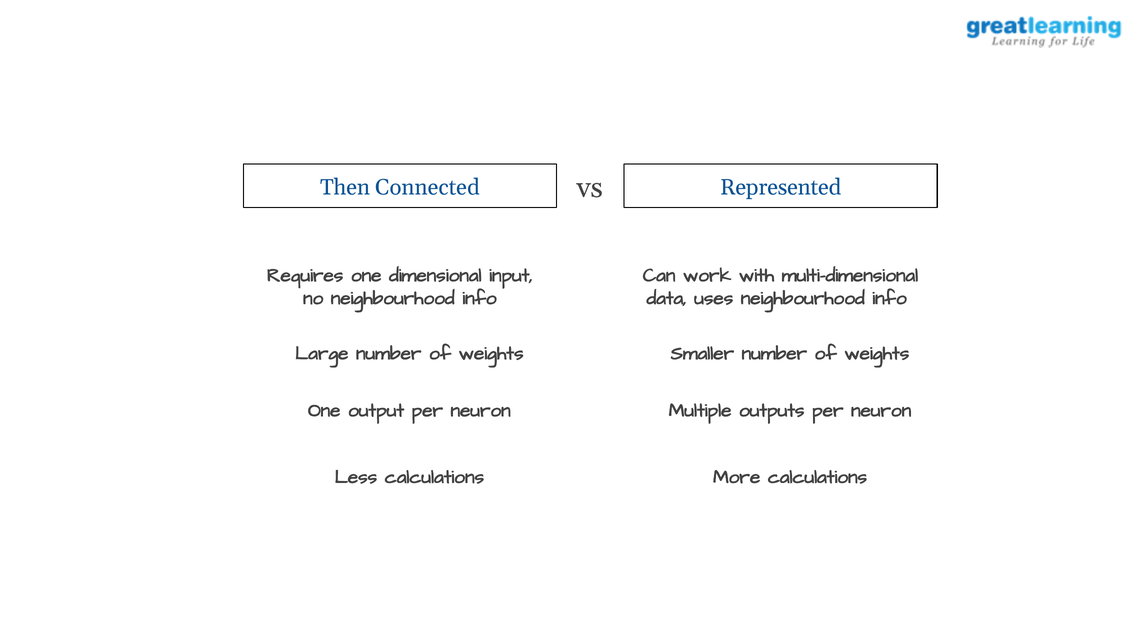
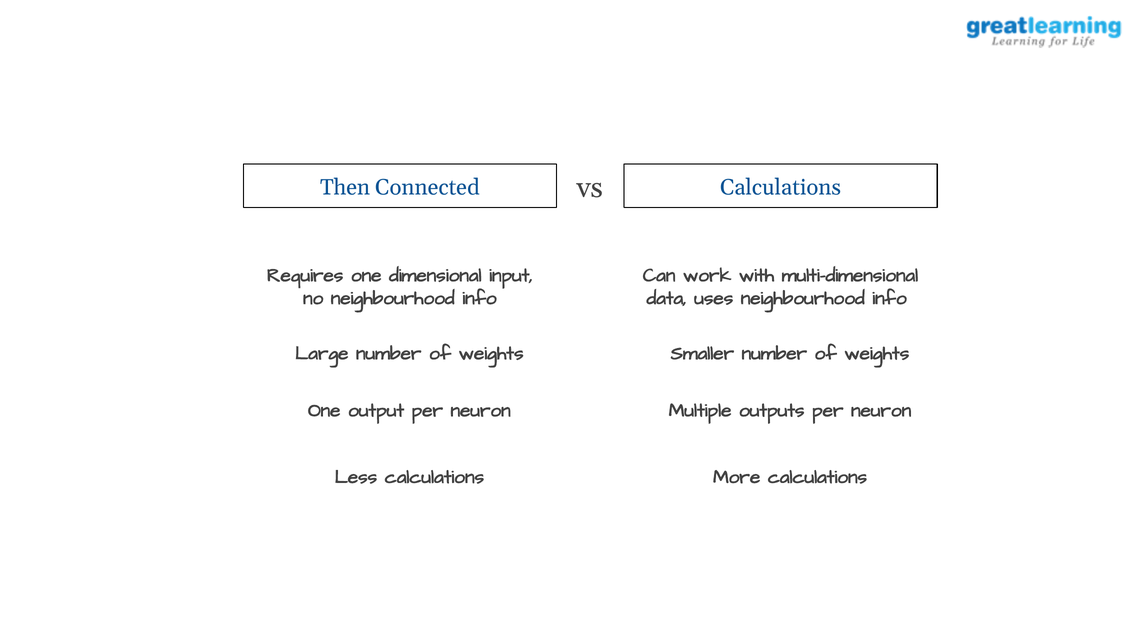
Represented at (781, 187): Represented -> Calculations
